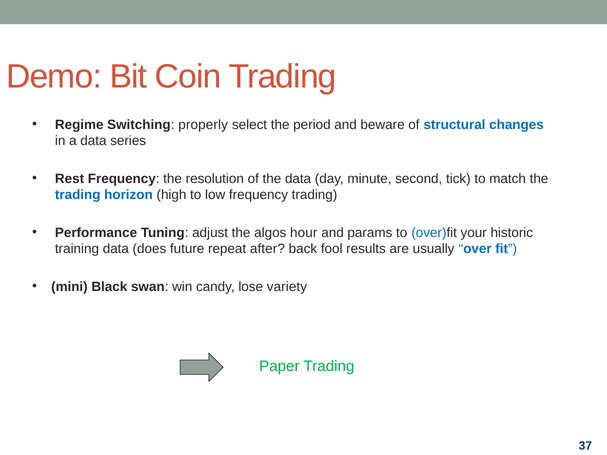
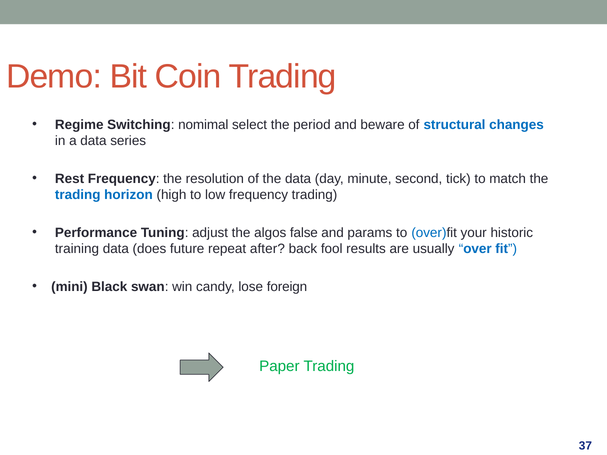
properly: properly -> nomimal
hour: hour -> false
variety: variety -> foreign
